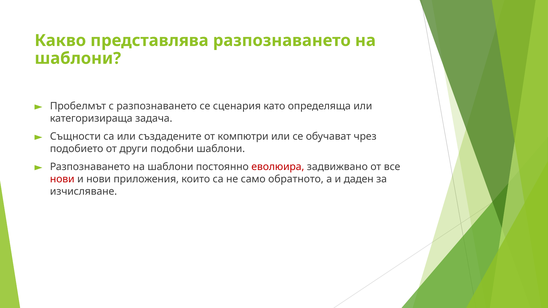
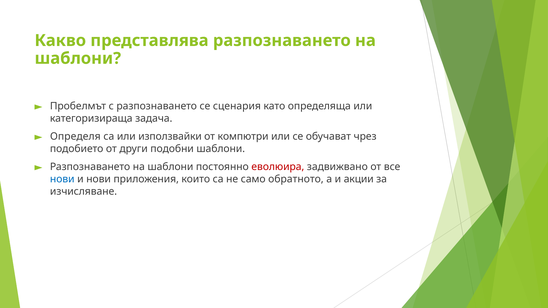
Същности: Същности -> Определя
създадените: създадените -> използвайки
нови at (62, 179) colour: red -> blue
даден: даден -> акции
